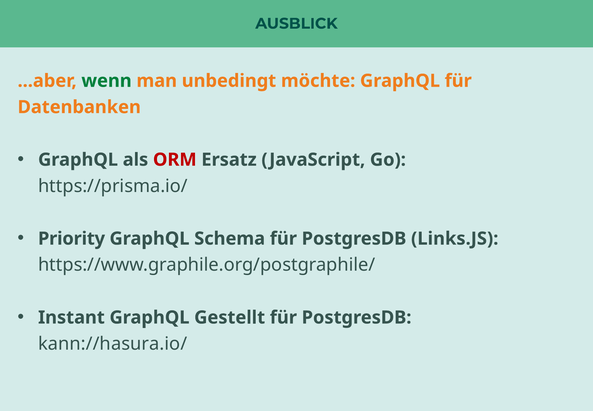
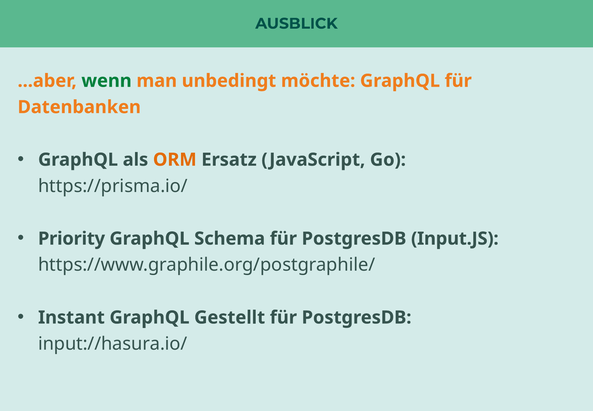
ORM colour: red -> orange
Links.JS: Links.JS -> Input.JS
kann://hasura.io/: kann://hasura.io/ -> input://hasura.io/
